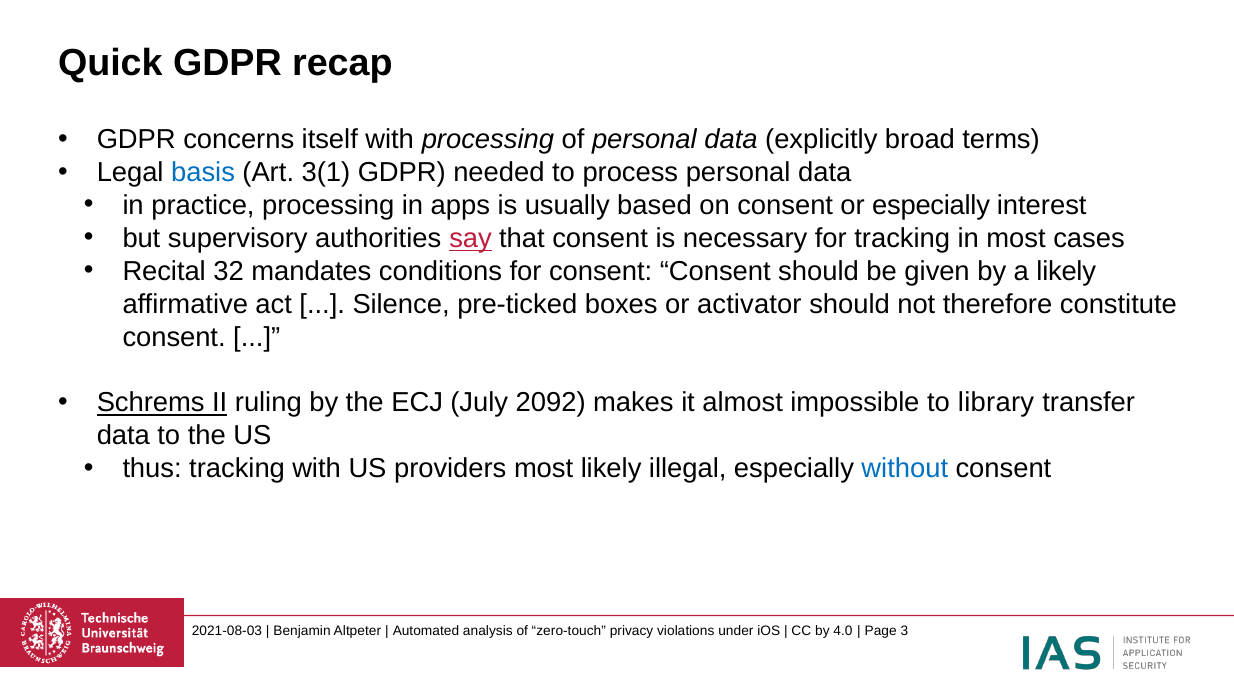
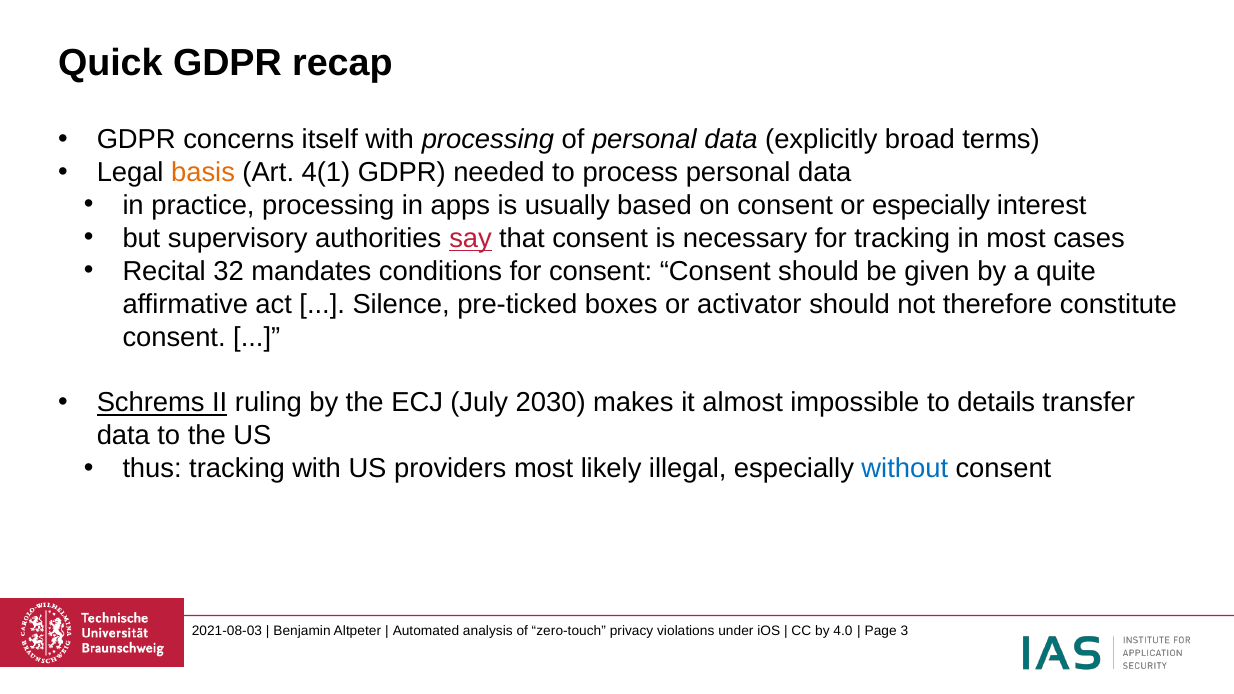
basis colour: blue -> orange
3(1: 3(1 -> 4(1
a likely: likely -> quite
2092: 2092 -> 2030
library: library -> details
